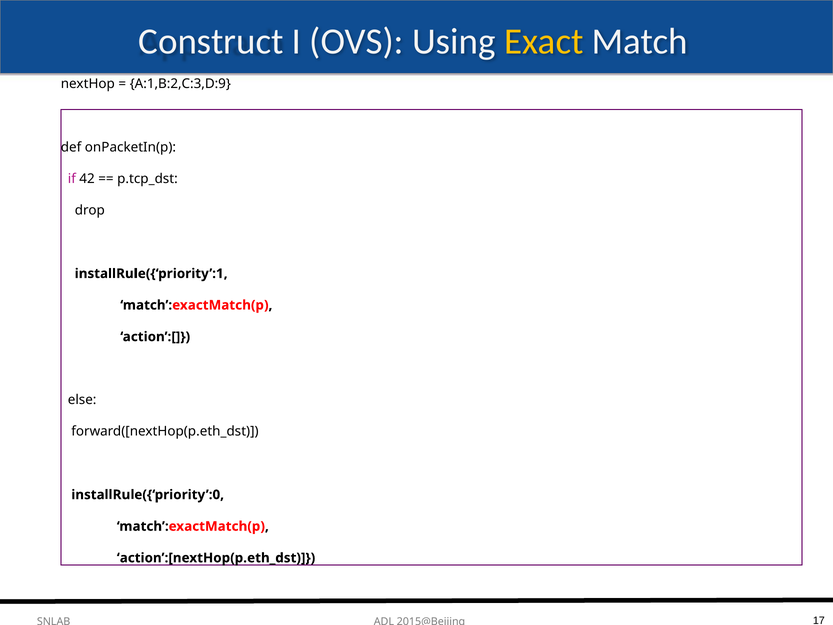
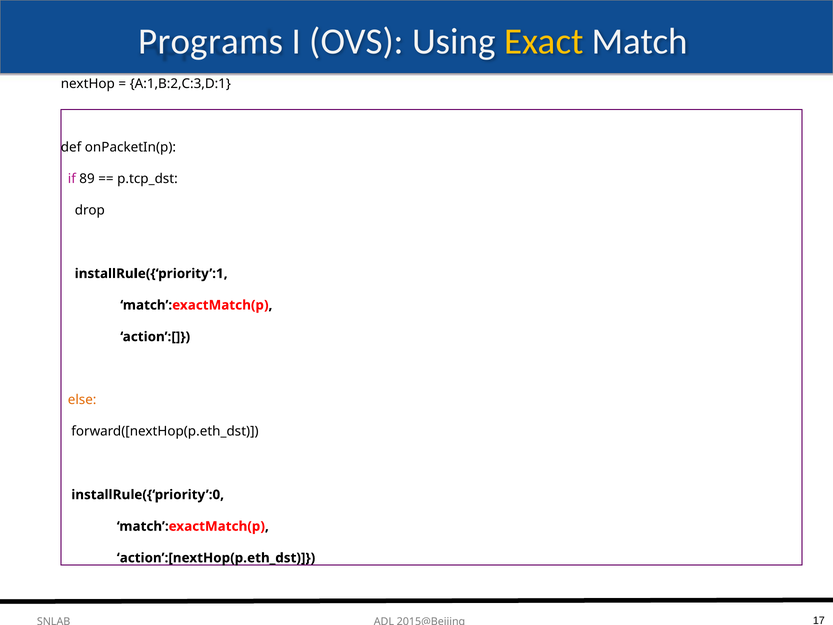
Construct: Construct -> Programs
A:1,B:2,C:3,D:9: A:1,B:2,C:3,D:9 -> A:1,B:2,C:3,D:1
42: 42 -> 89
else colour: black -> orange
